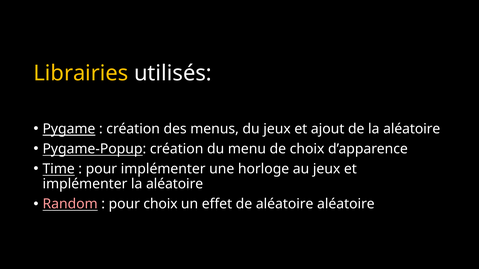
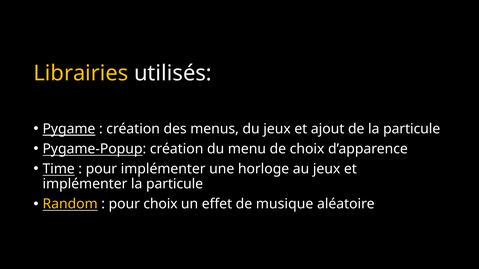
de la aléatoire: aléatoire -> particule
implémenter la aléatoire: aléatoire -> particule
Random colour: pink -> yellow
de aléatoire: aléatoire -> musique
